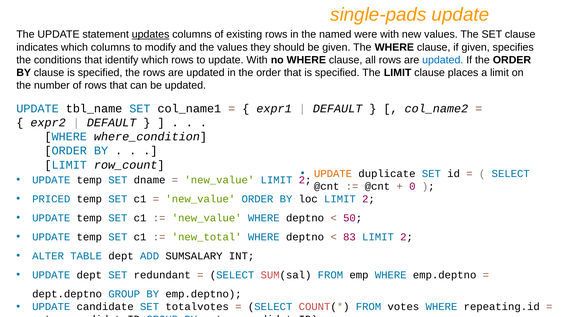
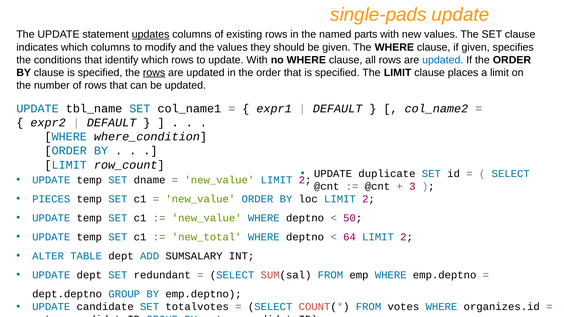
were: were -> parts
rows at (154, 73) underline: none -> present
UPDATE at (333, 174) colour: orange -> black
0: 0 -> 3
PRICED: PRICED -> PIECES
83: 83 -> 64
repeating.id: repeating.id -> organizes.id
